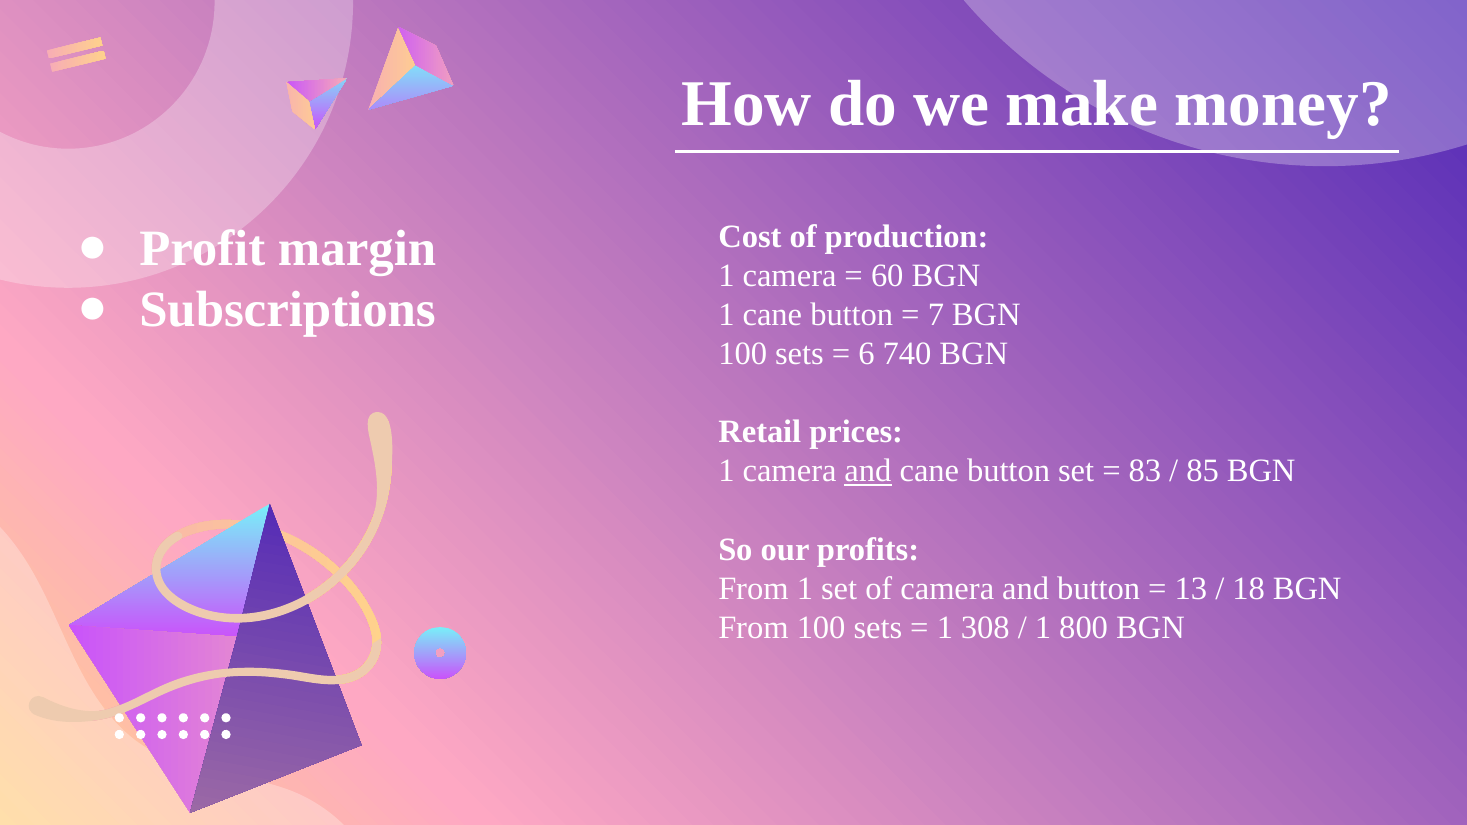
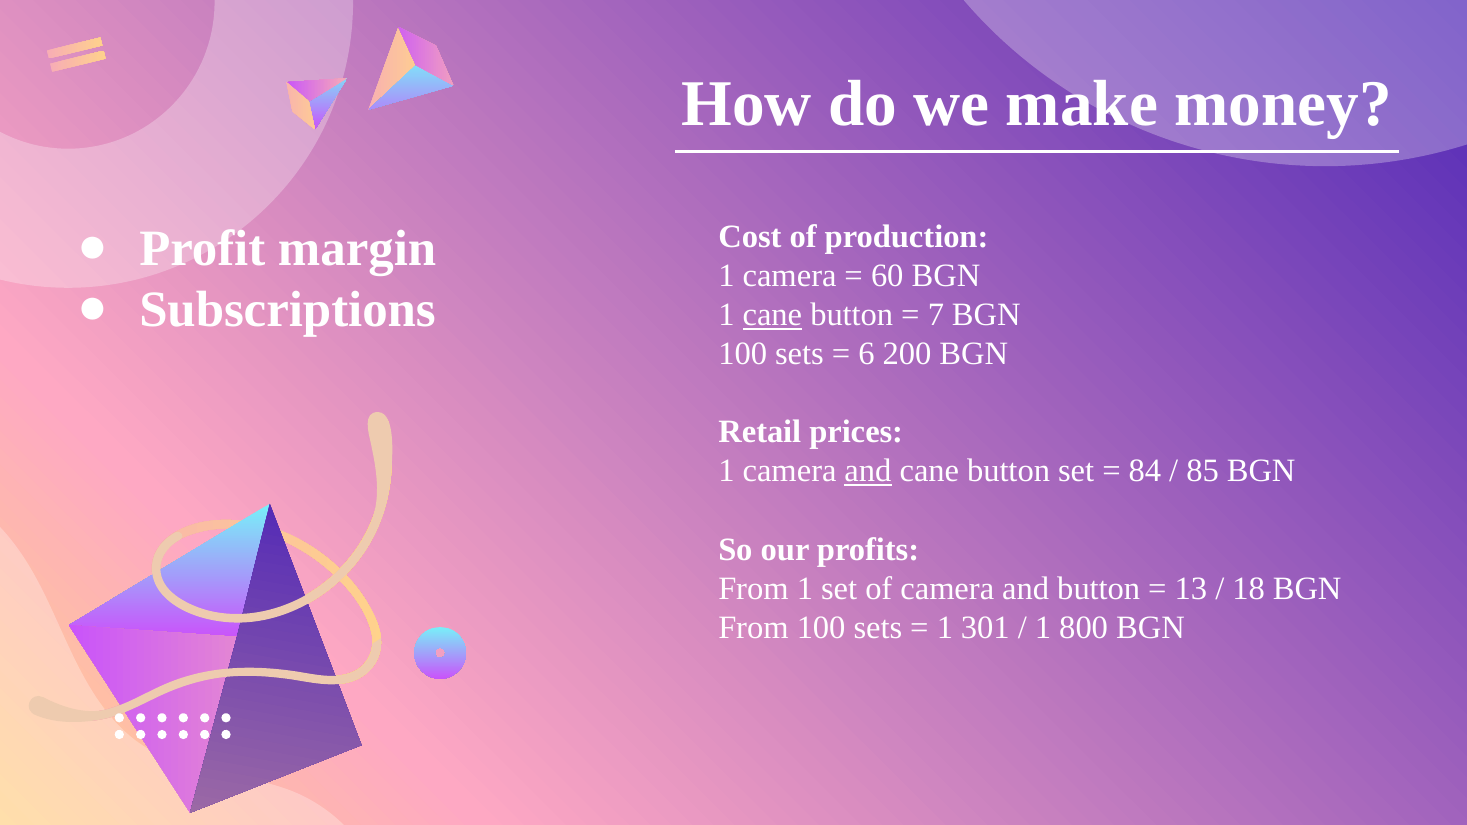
cane at (772, 315) underline: none -> present
740: 740 -> 200
83: 83 -> 84
308: 308 -> 301
